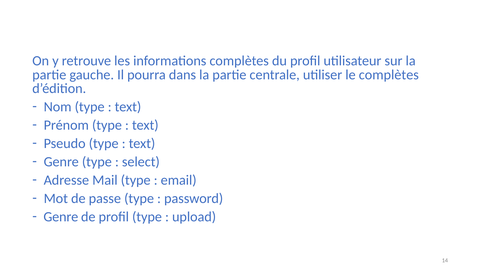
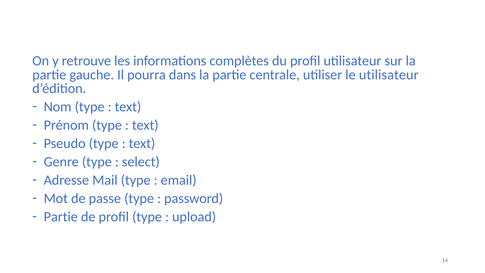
le complètes: complètes -> utilisateur
Genre at (61, 217): Genre -> Partie
